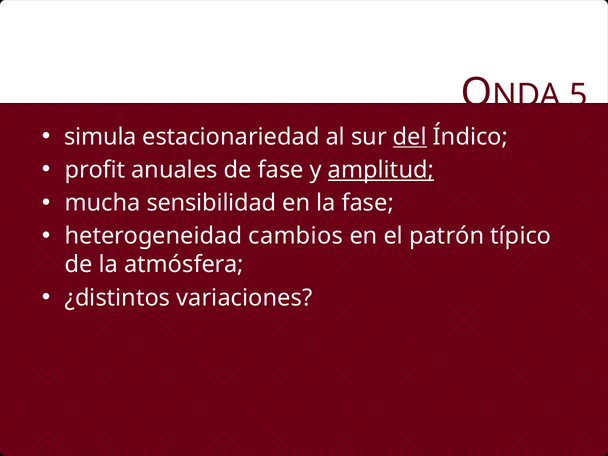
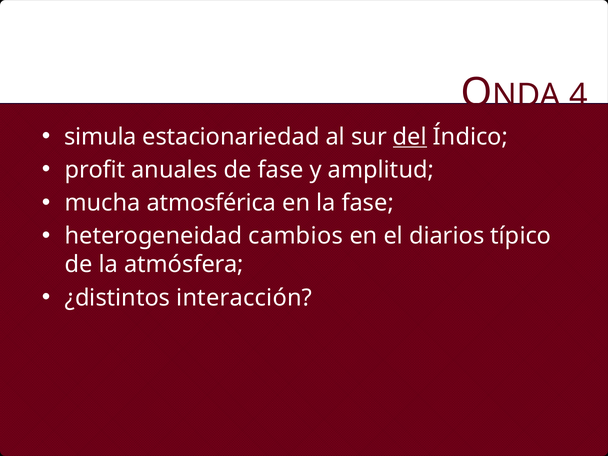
5: 5 -> 4
amplitud underline: present -> none
sensibilidad: sensibilidad -> atmosférica
patrón: patrón -> diarios
variaciones: variaciones -> interacción
